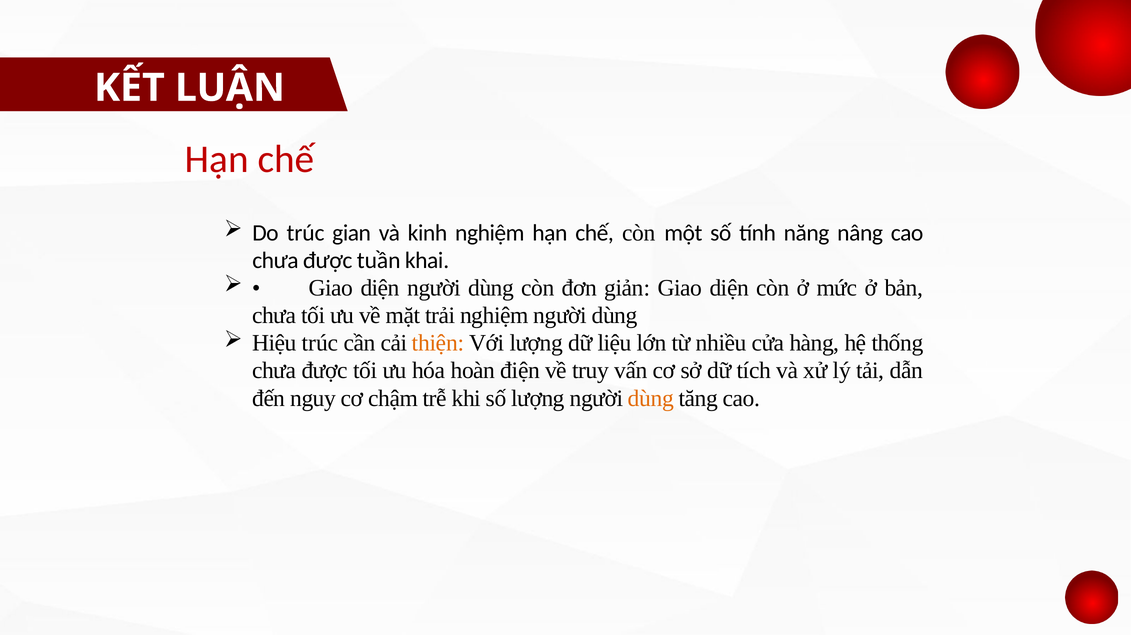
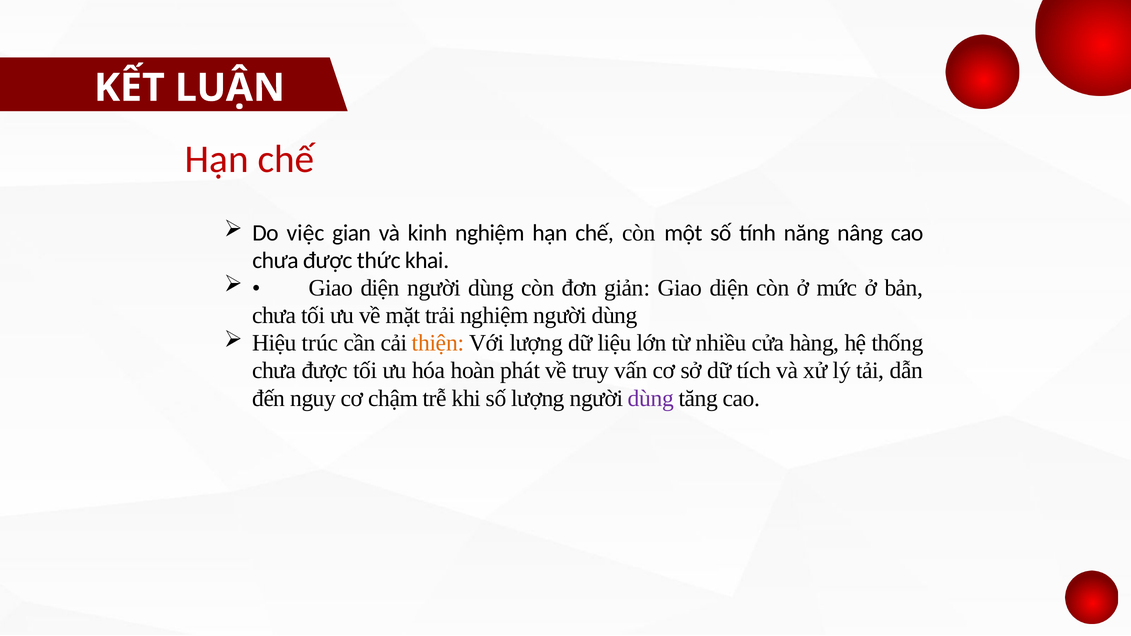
Do trúc: trúc -> việc
tuần: tuần -> thức
điện: điện -> phát
dùng at (651, 398) colour: orange -> purple
